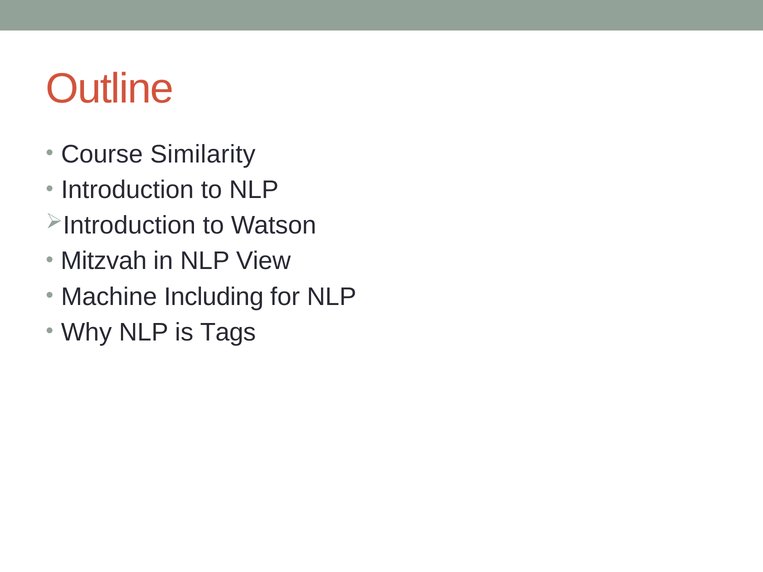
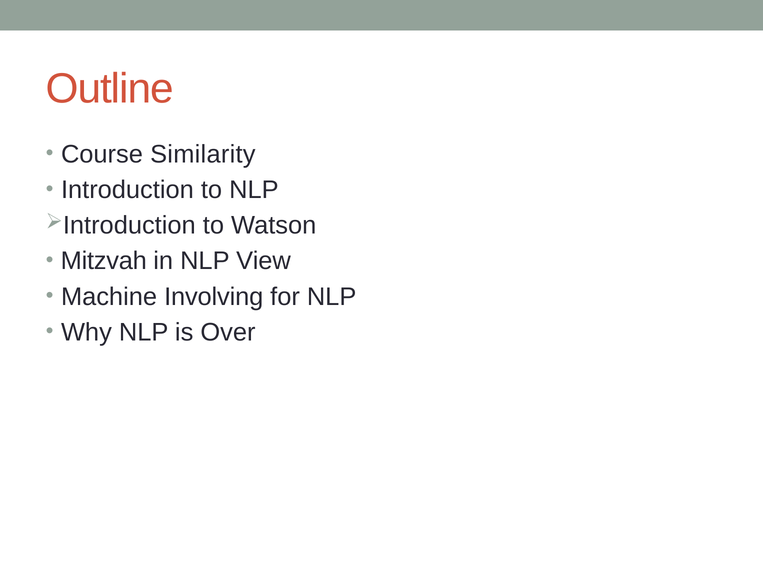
Including: Including -> Involving
Tags: Tags -> Over
